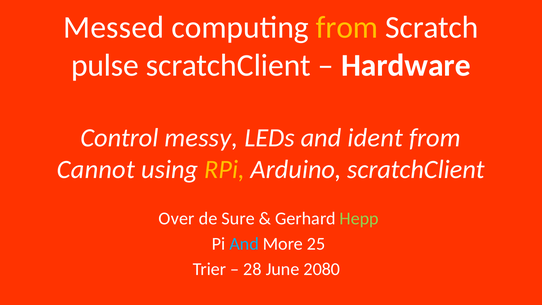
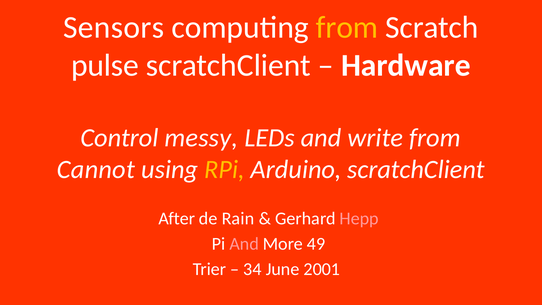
Messed: Messed -> Sensors
ident: ident -> write
Over: Over -> After
Sure: Sure -> Rain
Hepp colour: light green -> pink
And at (244, 244) colour: light blue -> pink
25: 25 -> 49
28: 28 -> 34
2080: 2080 -> 2001
